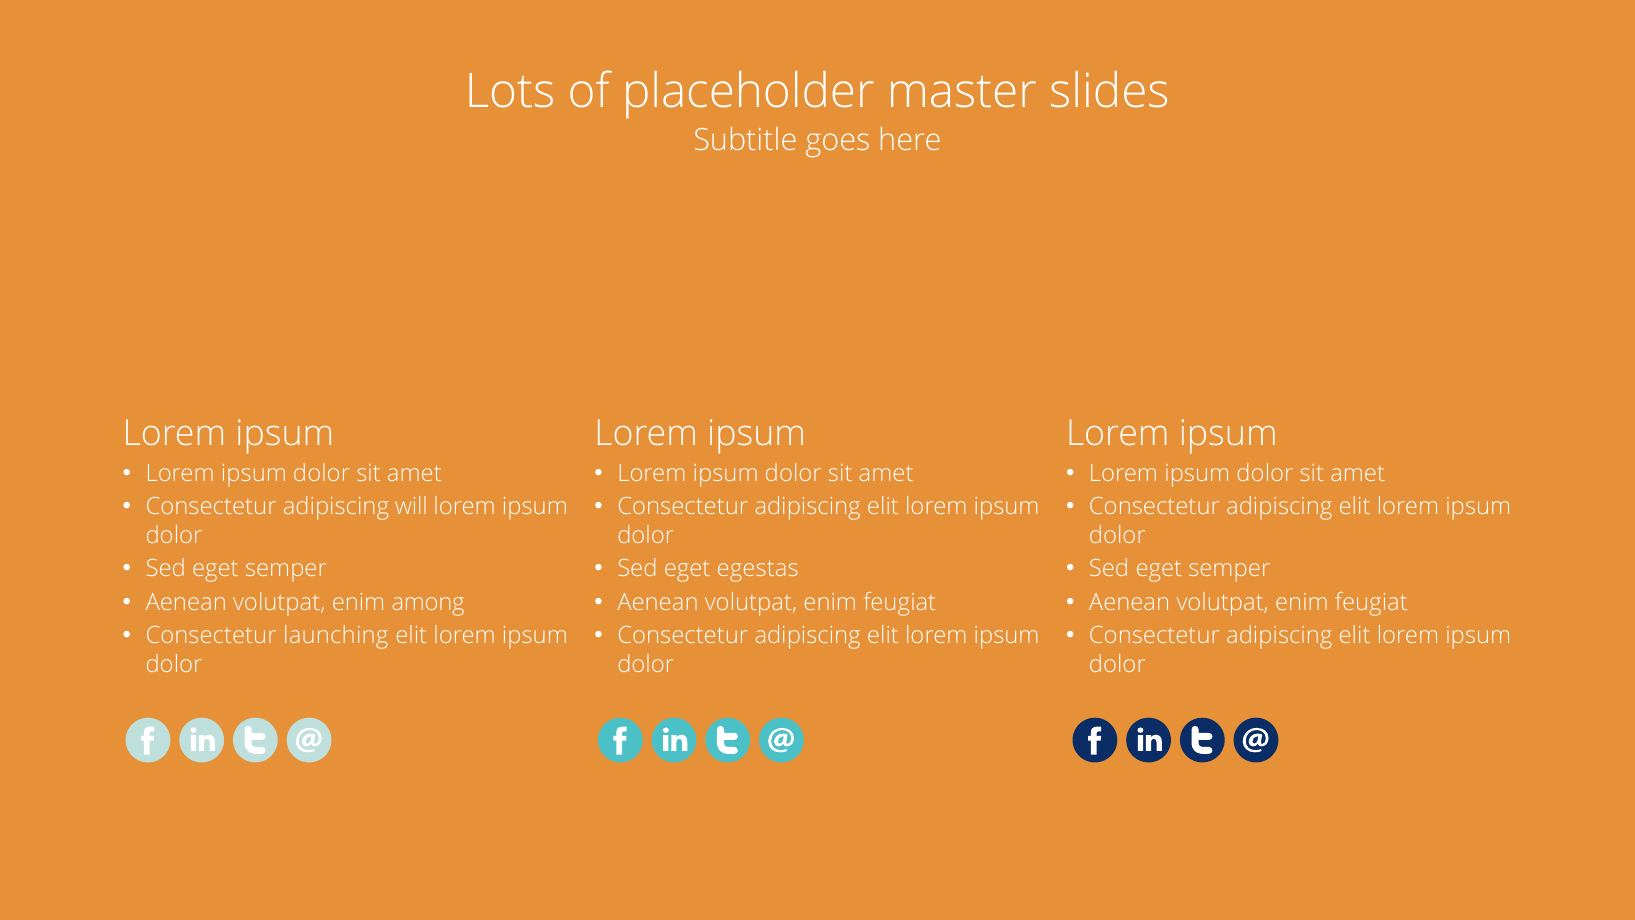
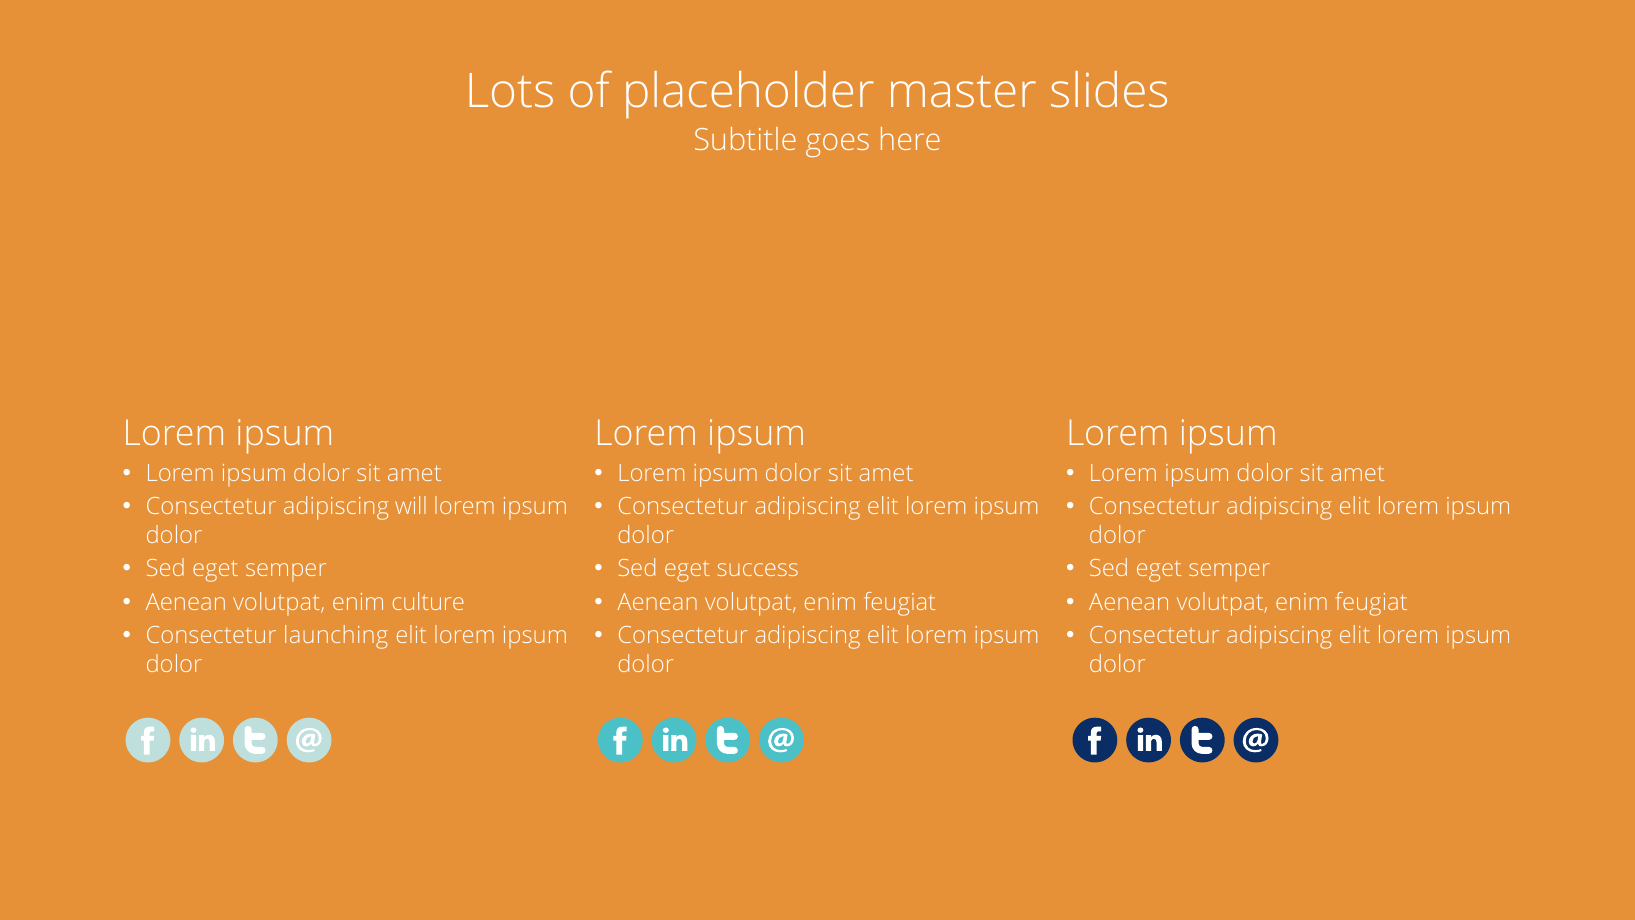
egestas: egestas -> success
among: among -> culture
